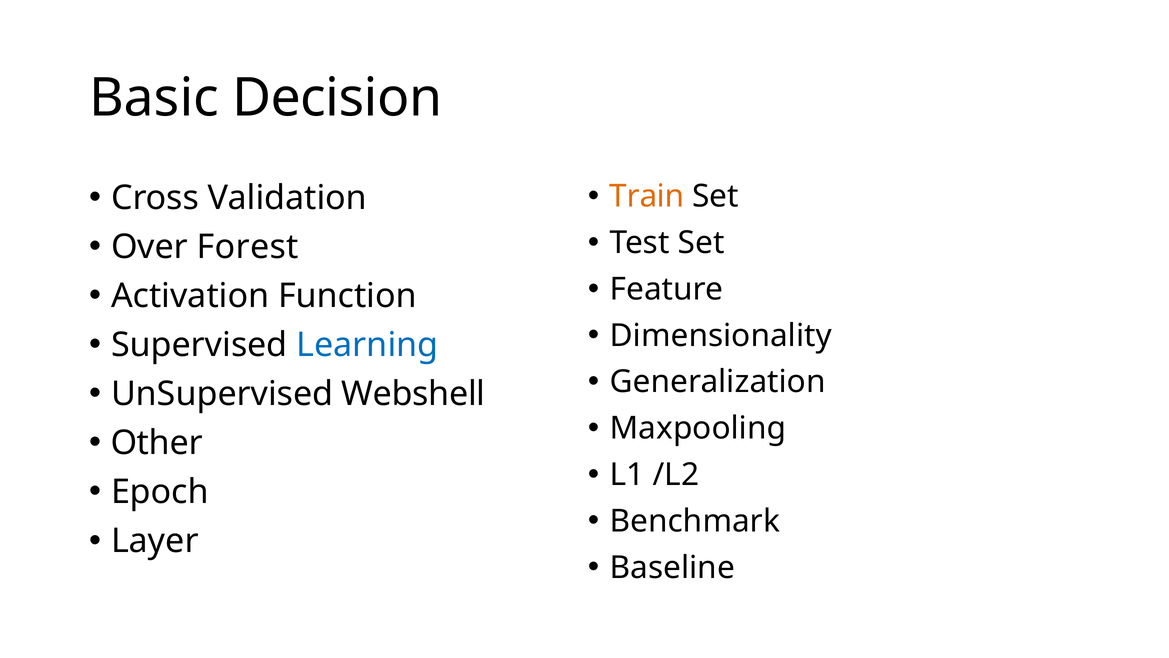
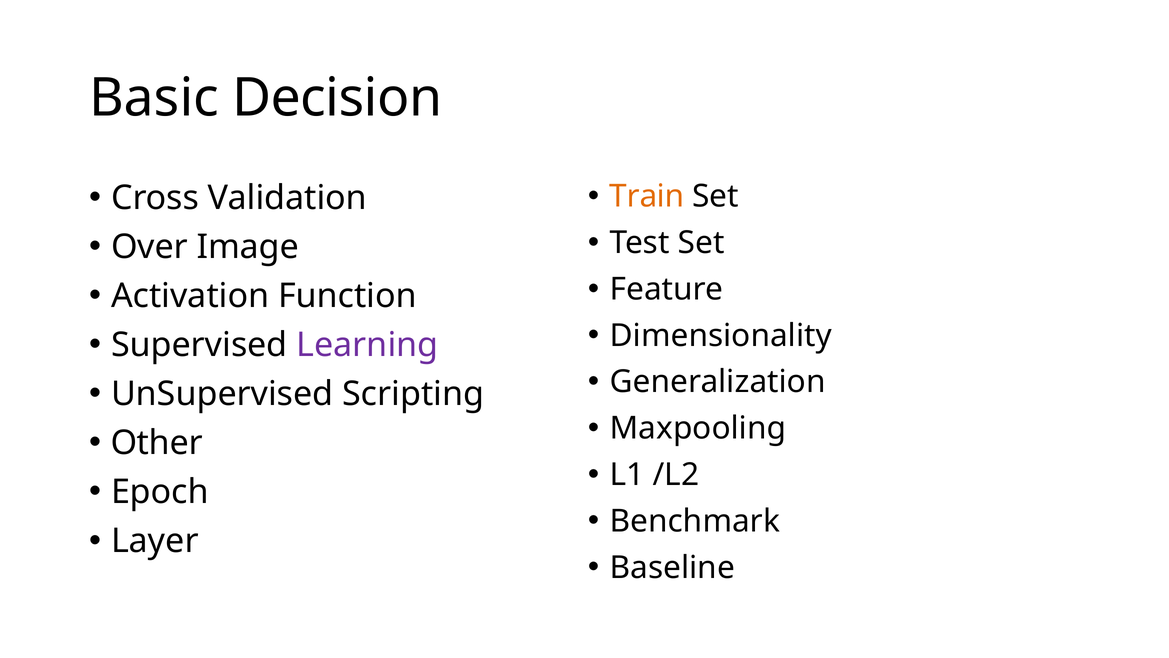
Forest: Forest -> Image
Learning colour: blue -> purple
Webshell: Webshell -> Scripting
